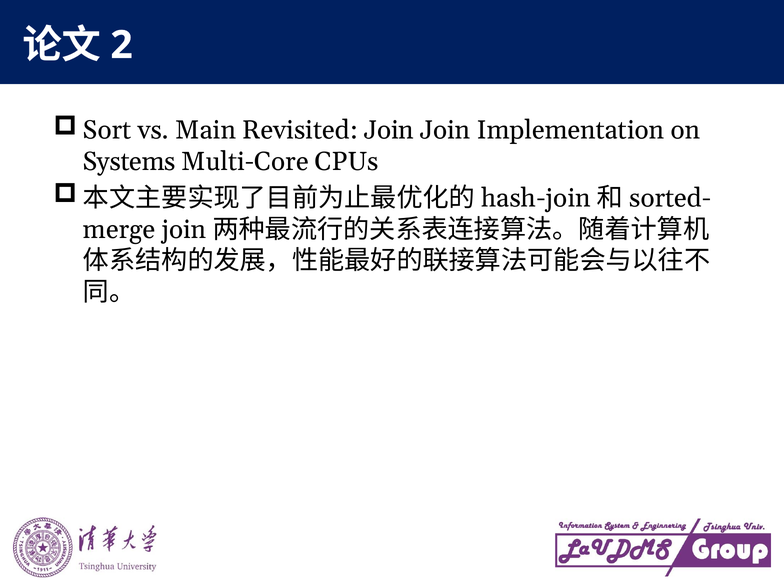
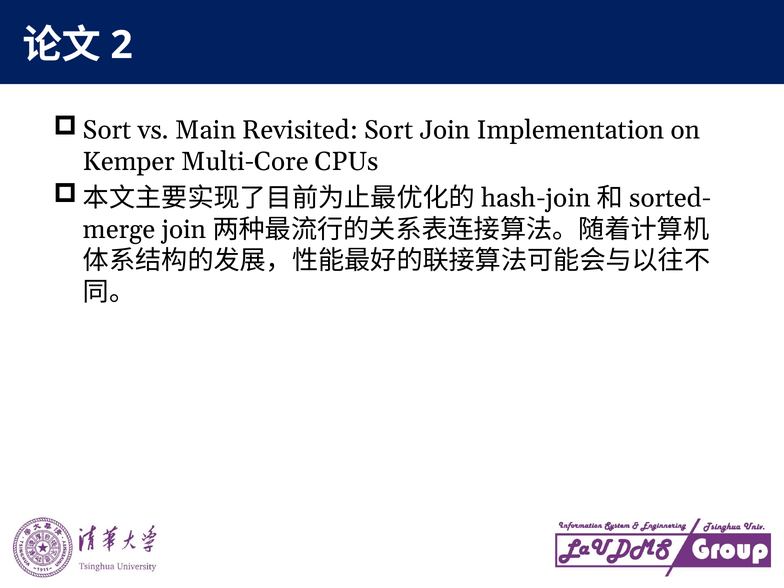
Revisited Join: Join -> Sort
Systems: Systems -> Kemper
